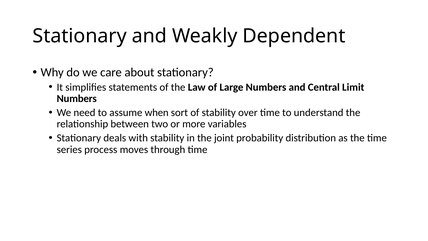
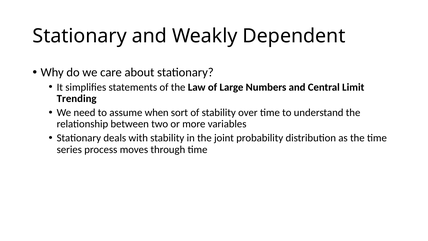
Numbers at (77, 99): Numbers -> Trending
